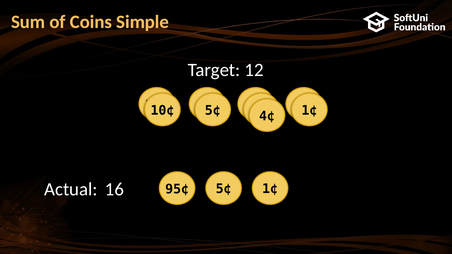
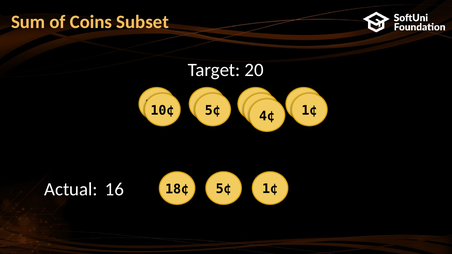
Simple: Simple -> Subset
12: 12 -> 20
95¢: 95¢ -> 18¢
